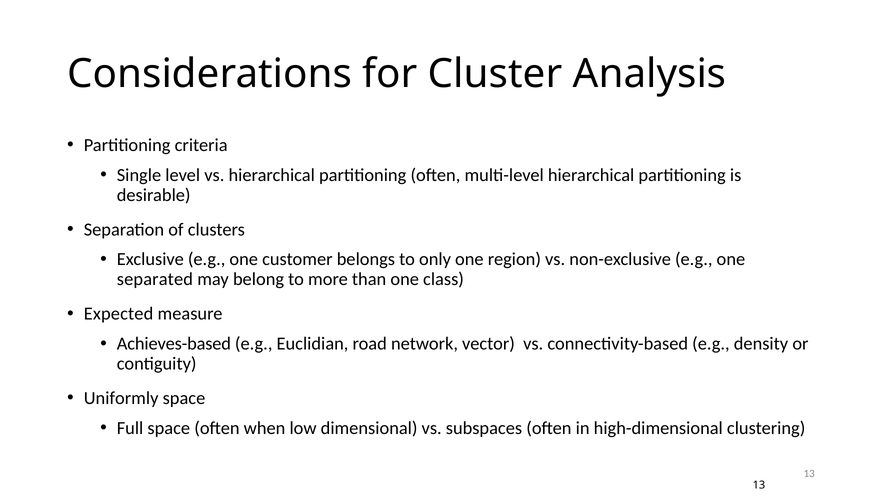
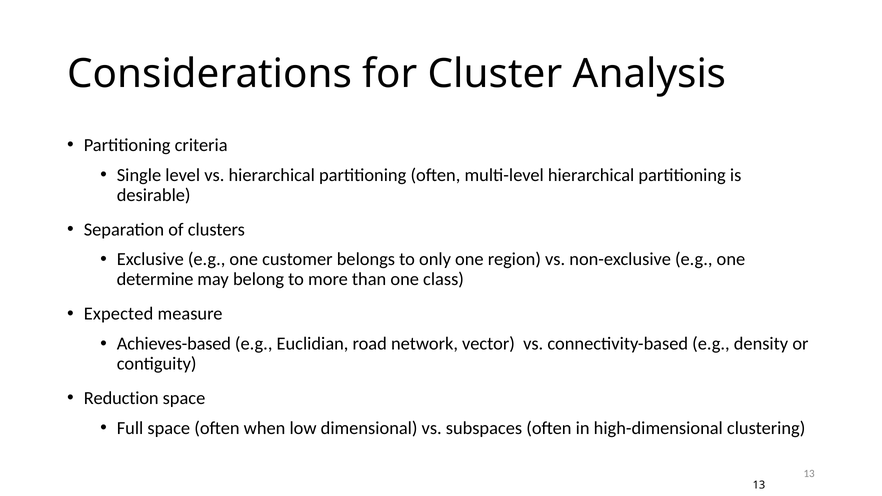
separated: separated -> determine
Uniformly: Uniformly -> Reduction
